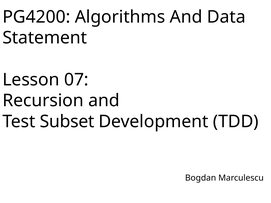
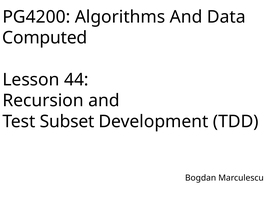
Statement: Statement -> Computed
07: 07 -> 44
